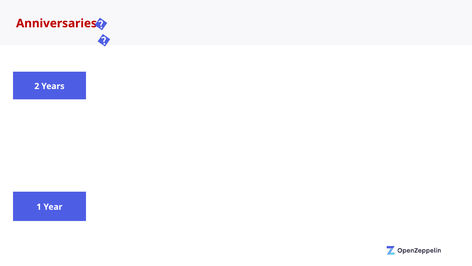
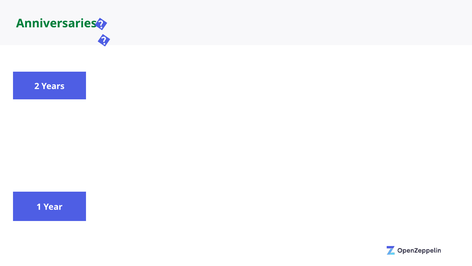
Anniversaries colour: red -> green
